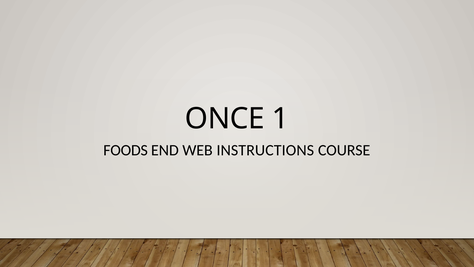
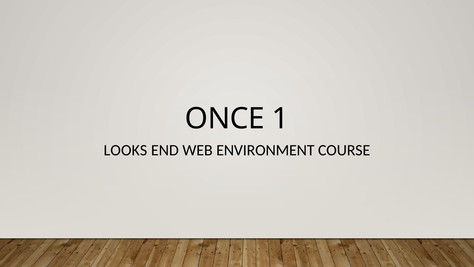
FOODS: FOODS -> LOOKS
INSTRUCTIONS: INSTRUCTIONS -> ENVIRONMENT
